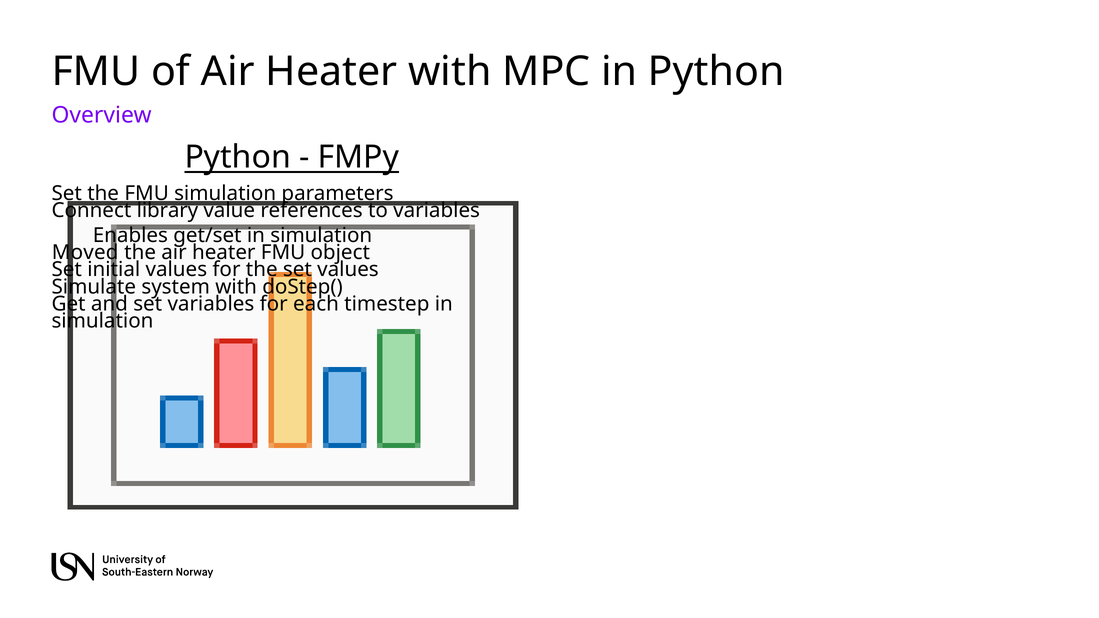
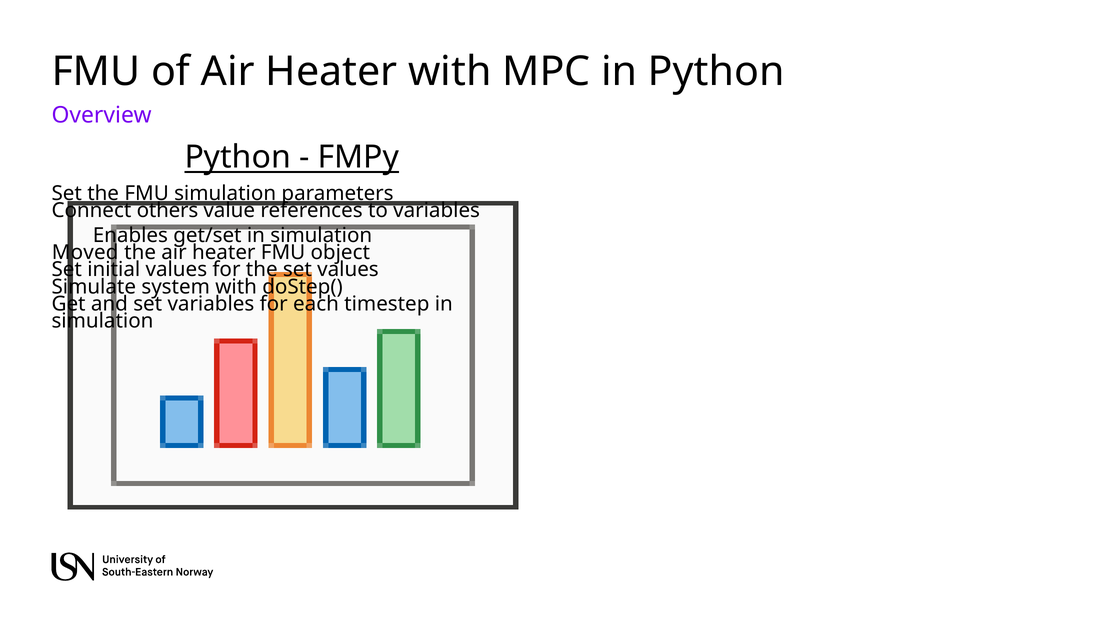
library: library -> others
